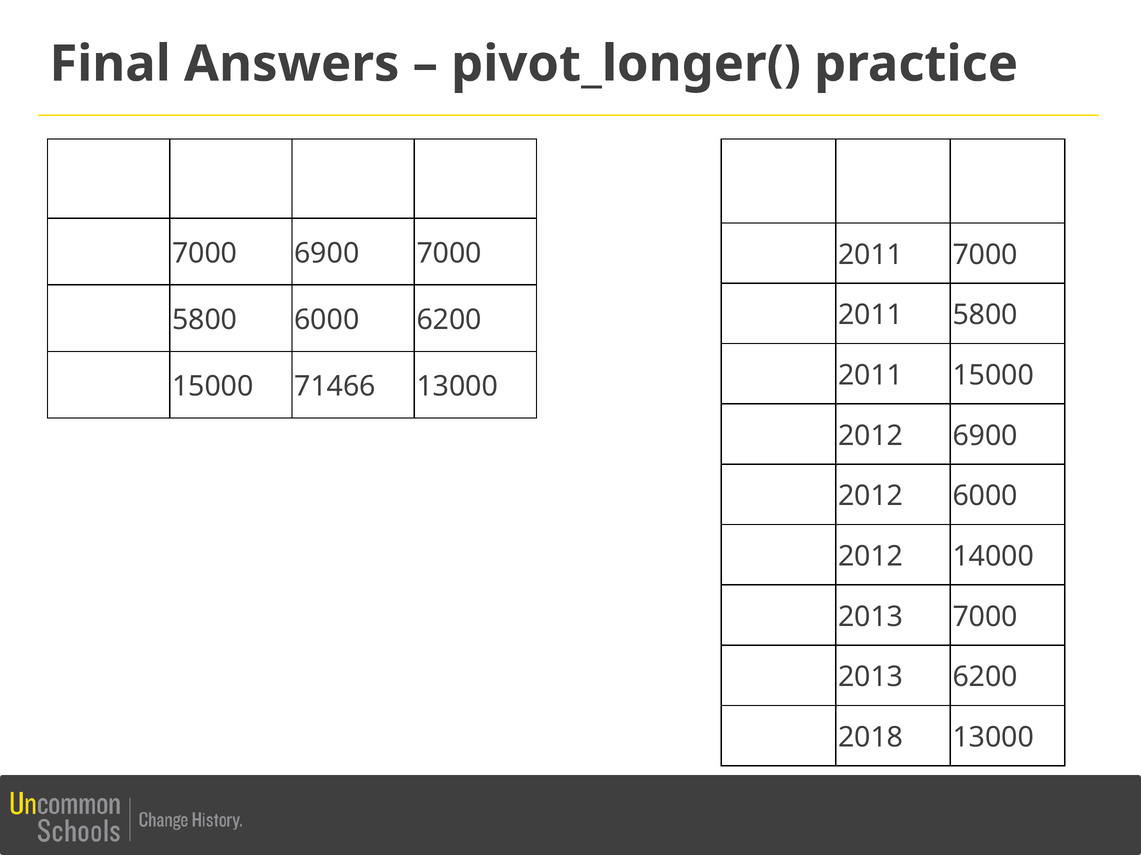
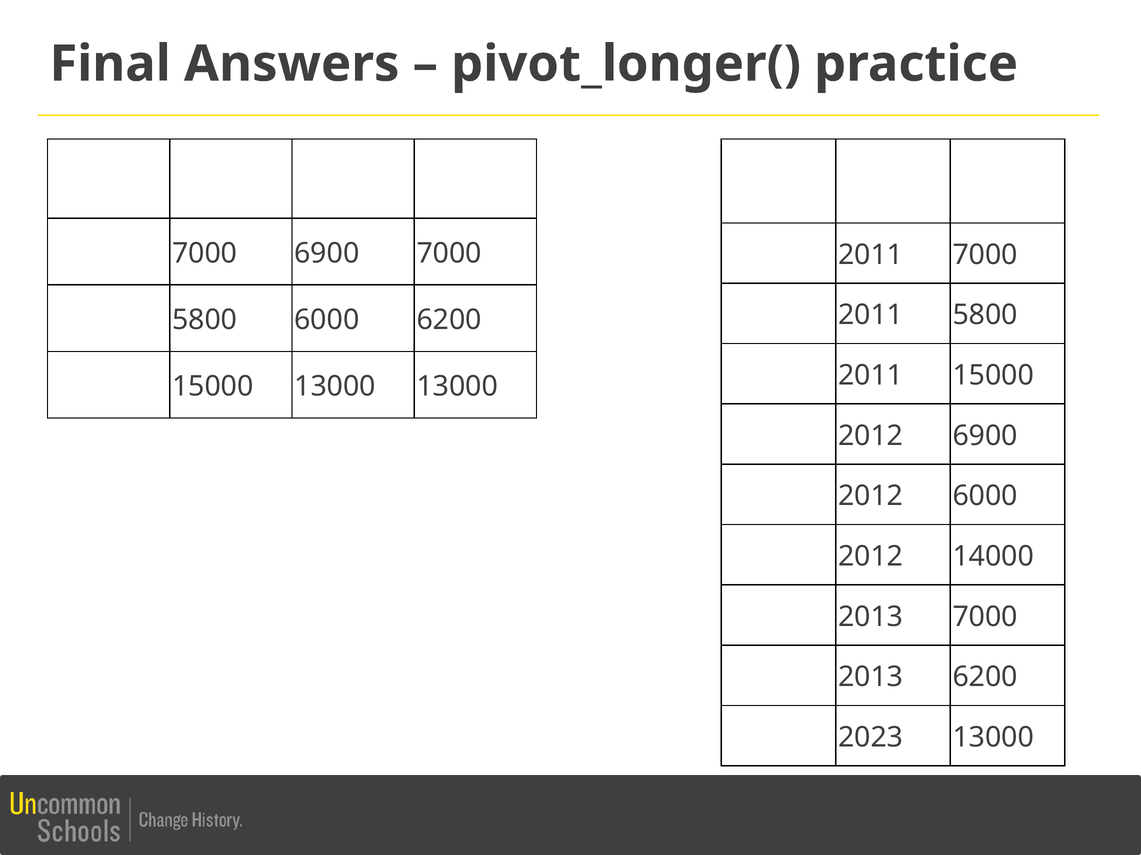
15000 71466: 71466 -> 13000
2018: 2018 -> 2023
